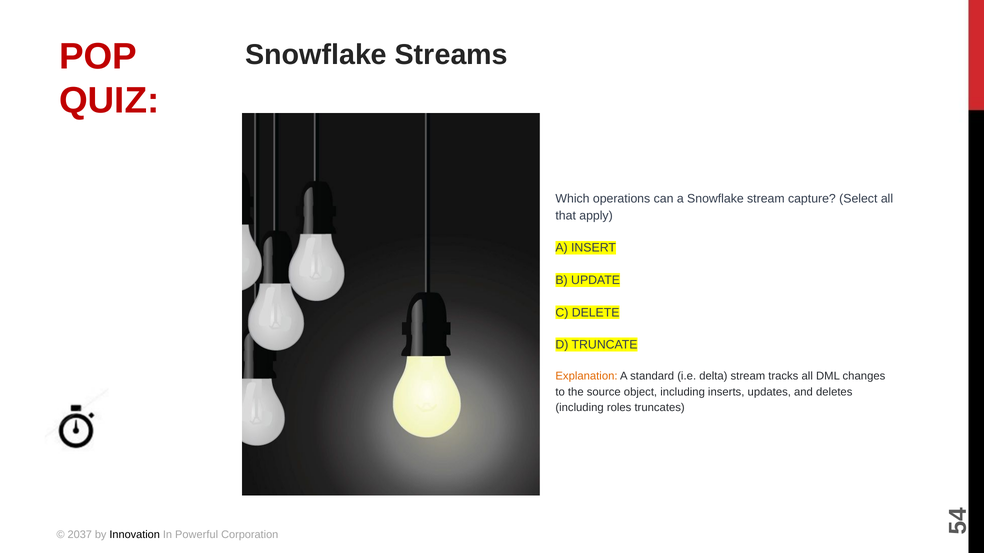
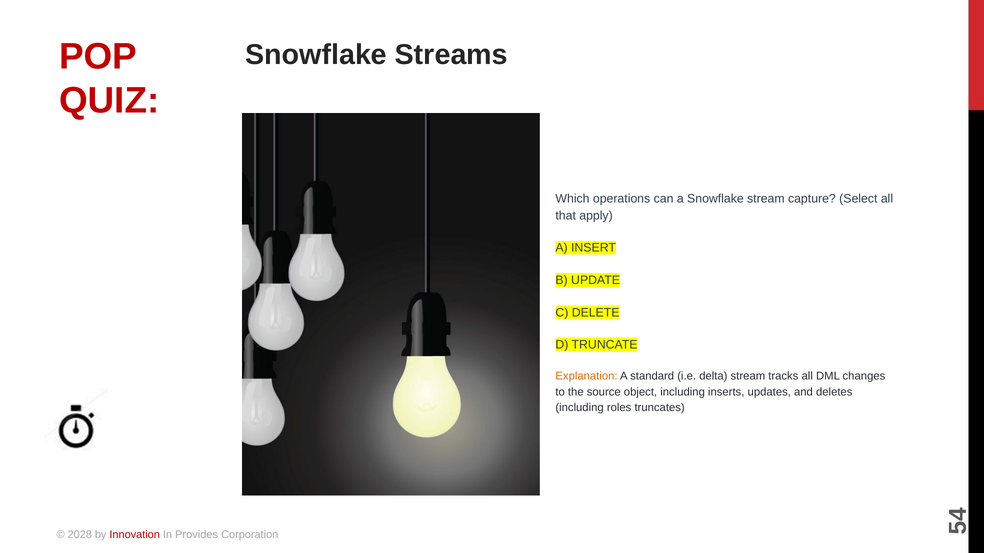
2037: 2037 -> 2028
Innovation colour: black -> red
Powerful: Powerful -> Provides
